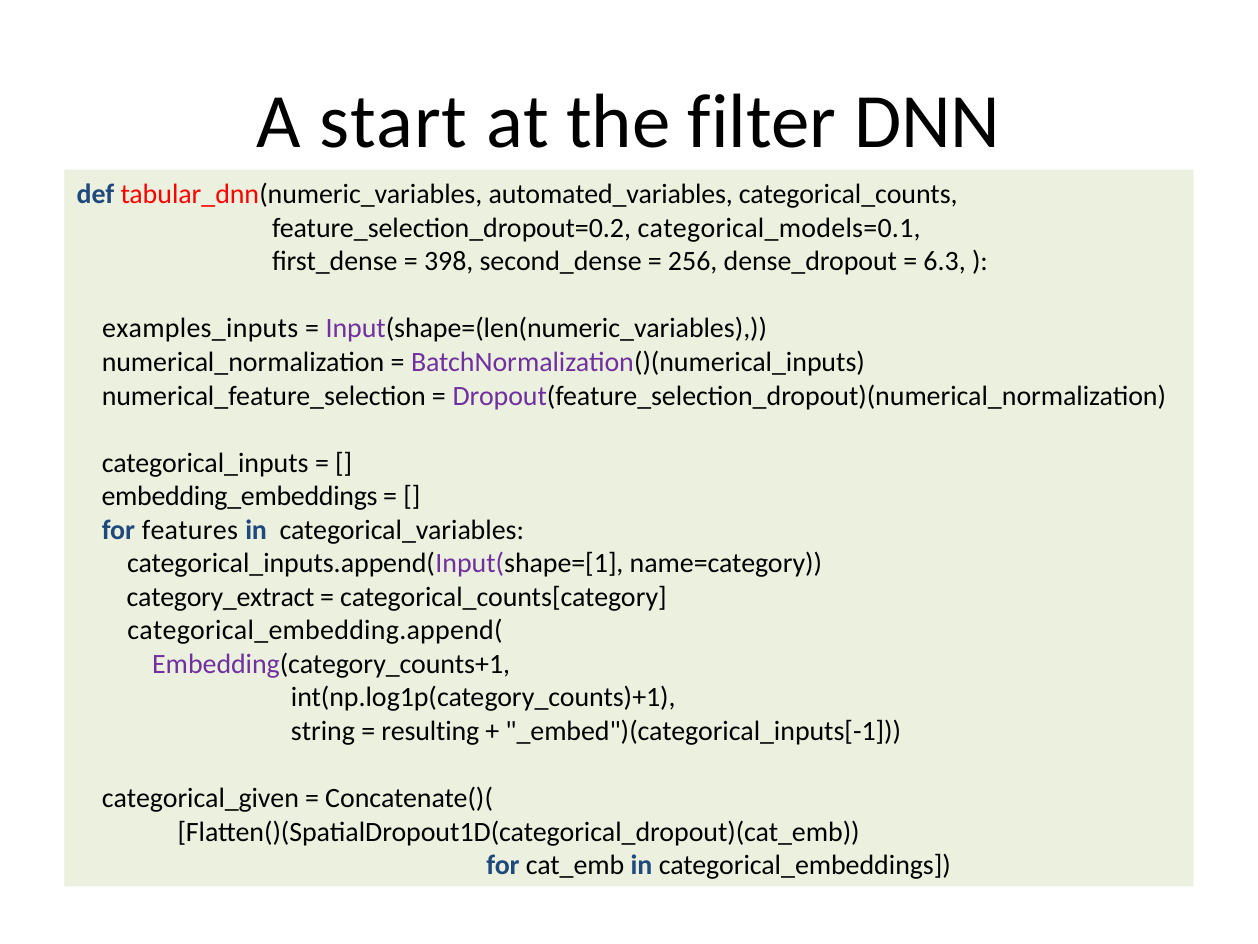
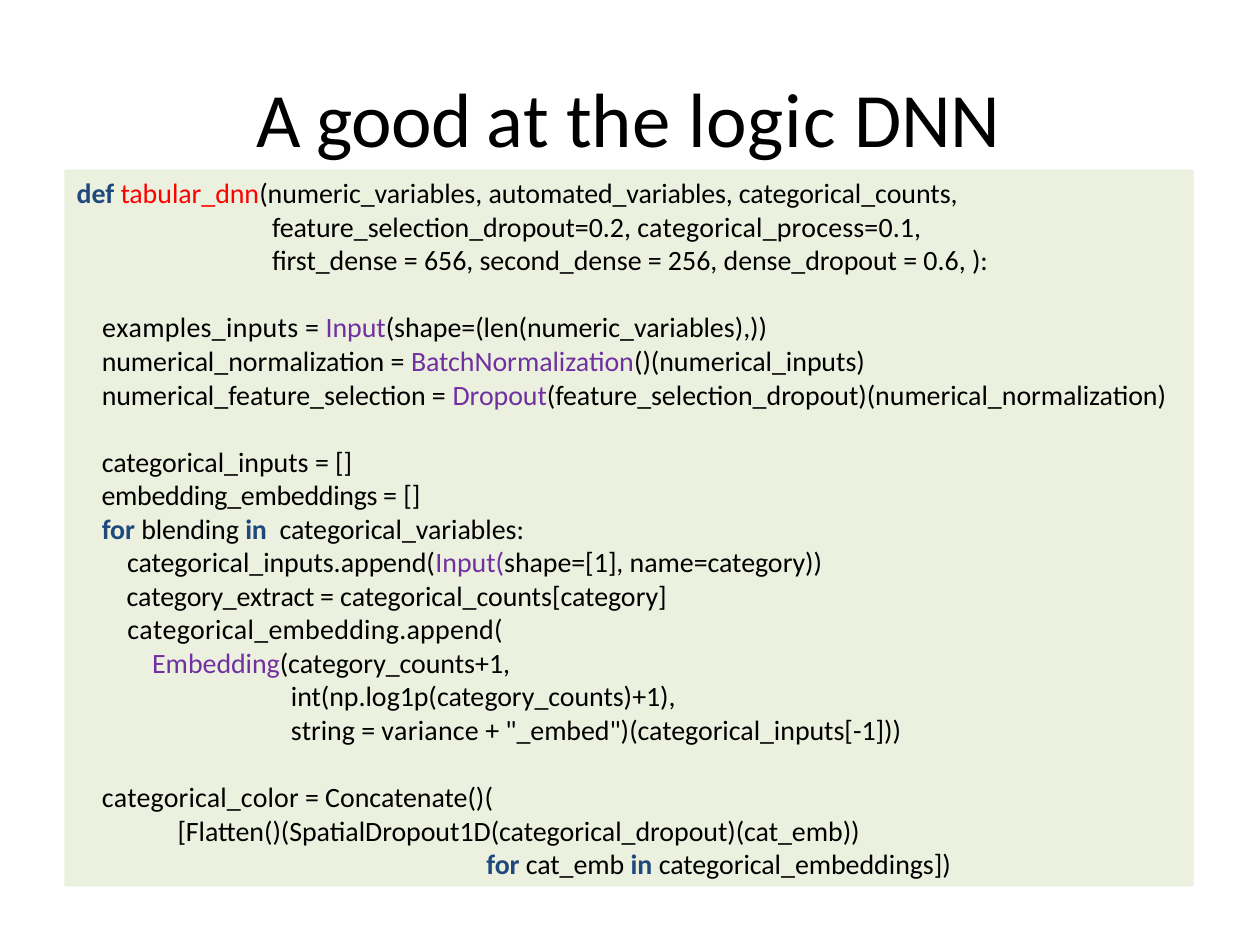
start: start -> good
filter: filter -> logic
categorical_models=0.1: categorical_models=0.1 -> categorical_process=0.1
398: 398 -> 656
6.3: 6.3 -> 0.6
features: features -> blending
resulting: resulting -> variance
categorical_given: categorical_given -> categorical_color
